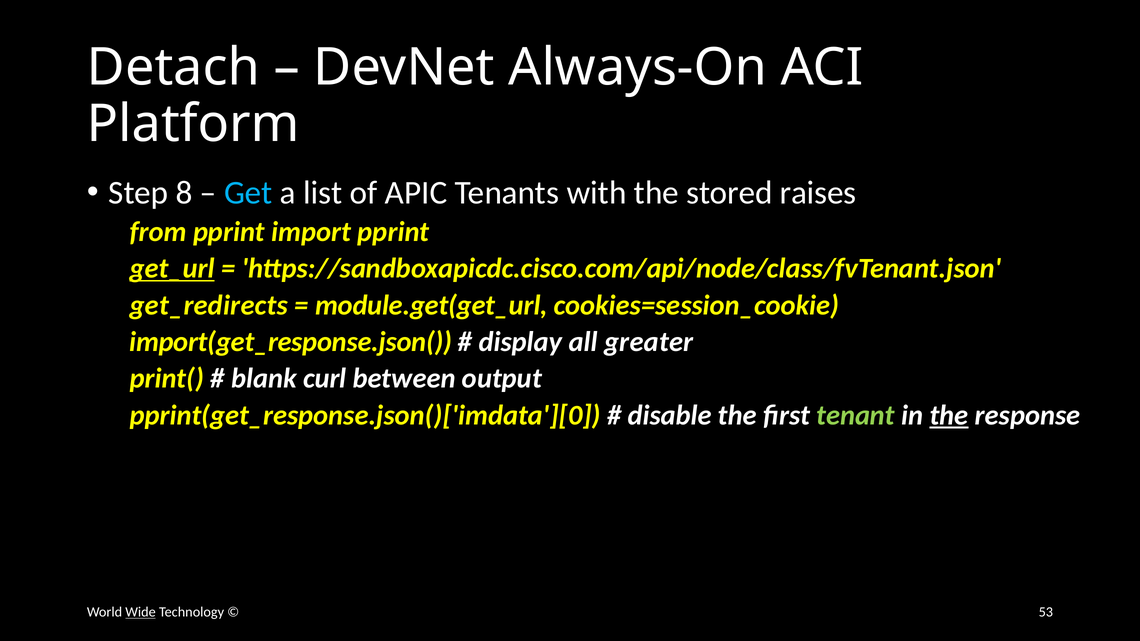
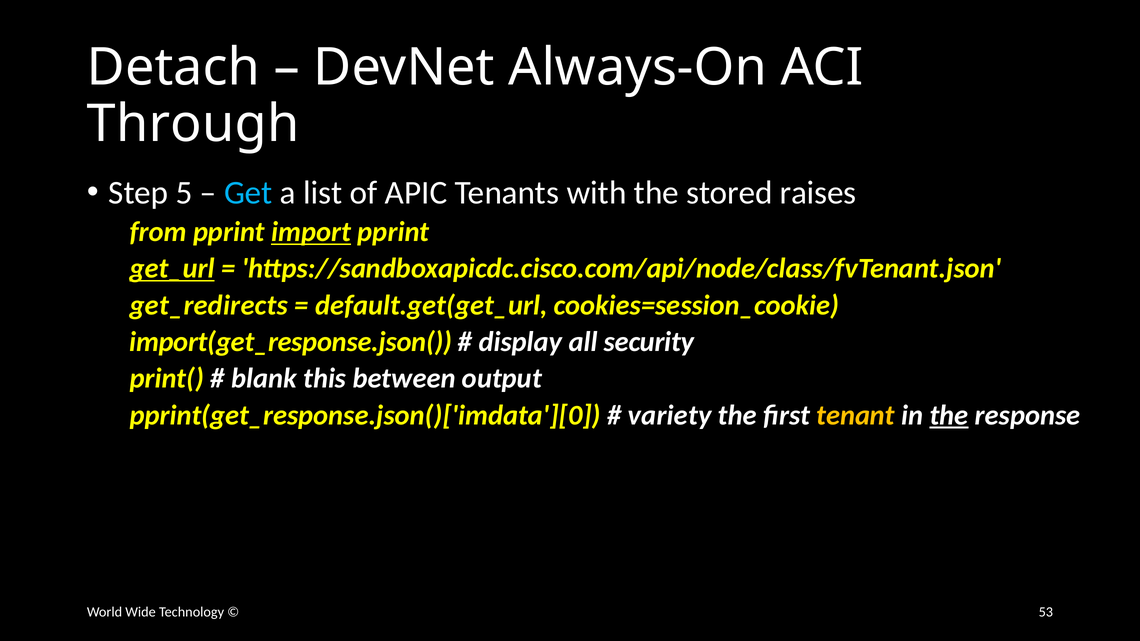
Platform: Platform -> Through
8: 8 -> 5
import underline: none -> present
module.get(get_url: module.get(get_url -> default.get(get_url
greater: greater -> security
curl: curl -> this
disable: disable -> variety
tenant colour: light green -> yellow
Wide underline: present -> none
